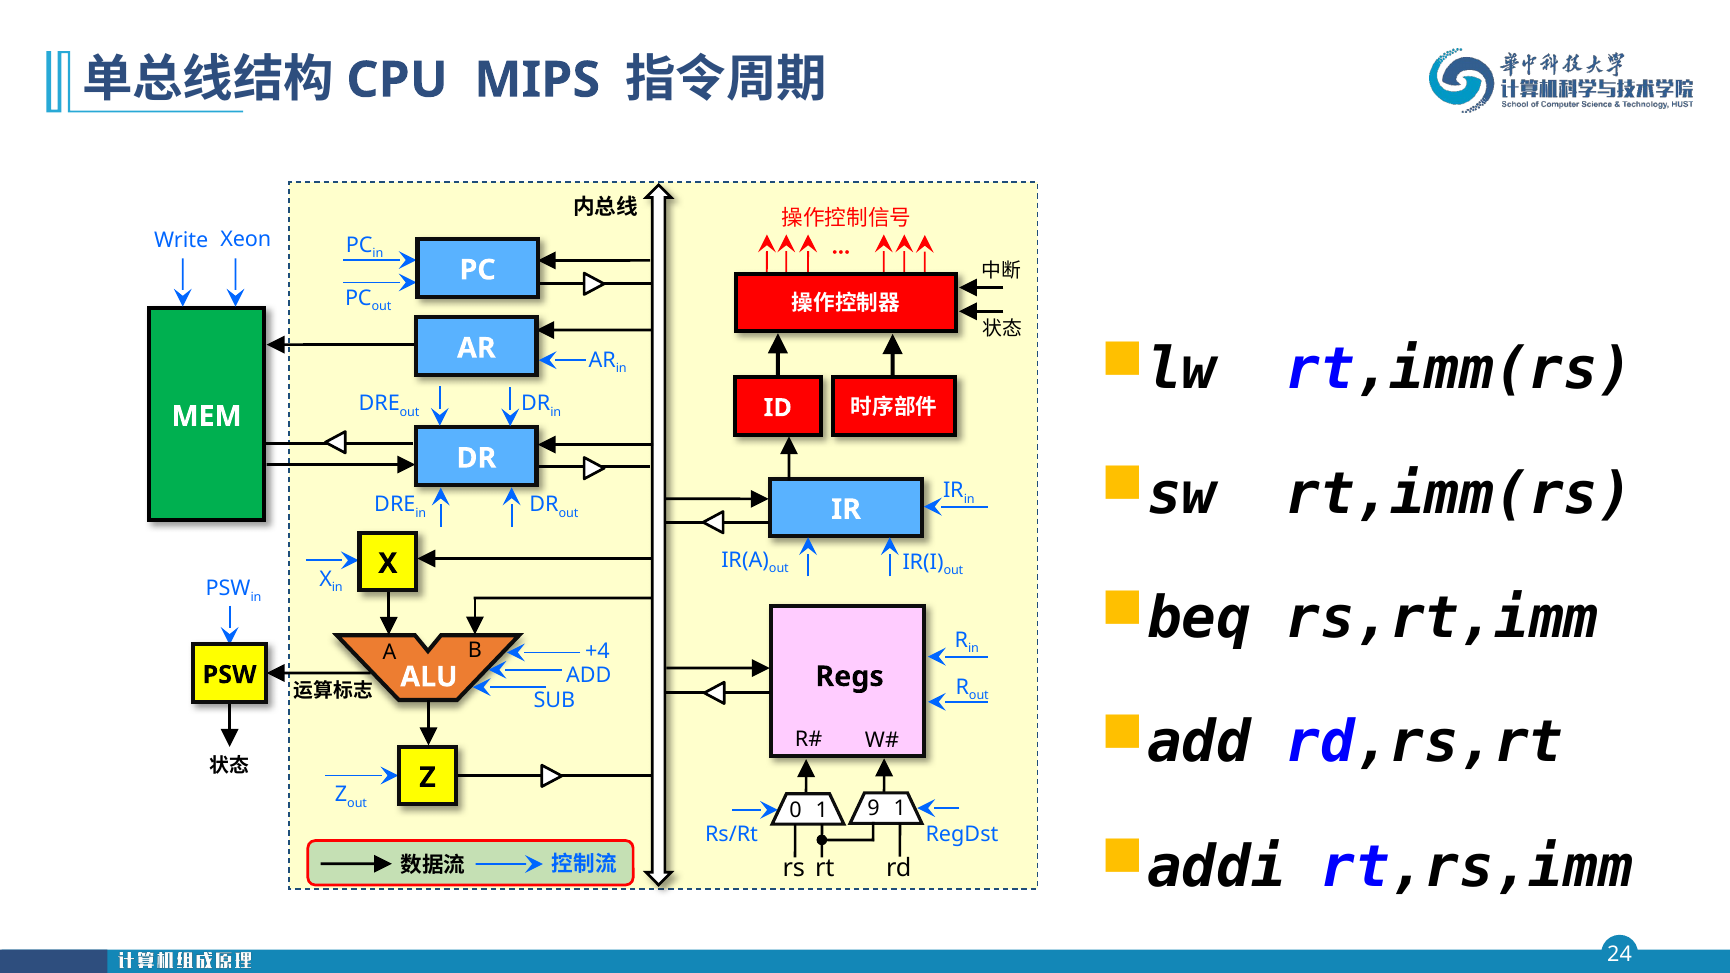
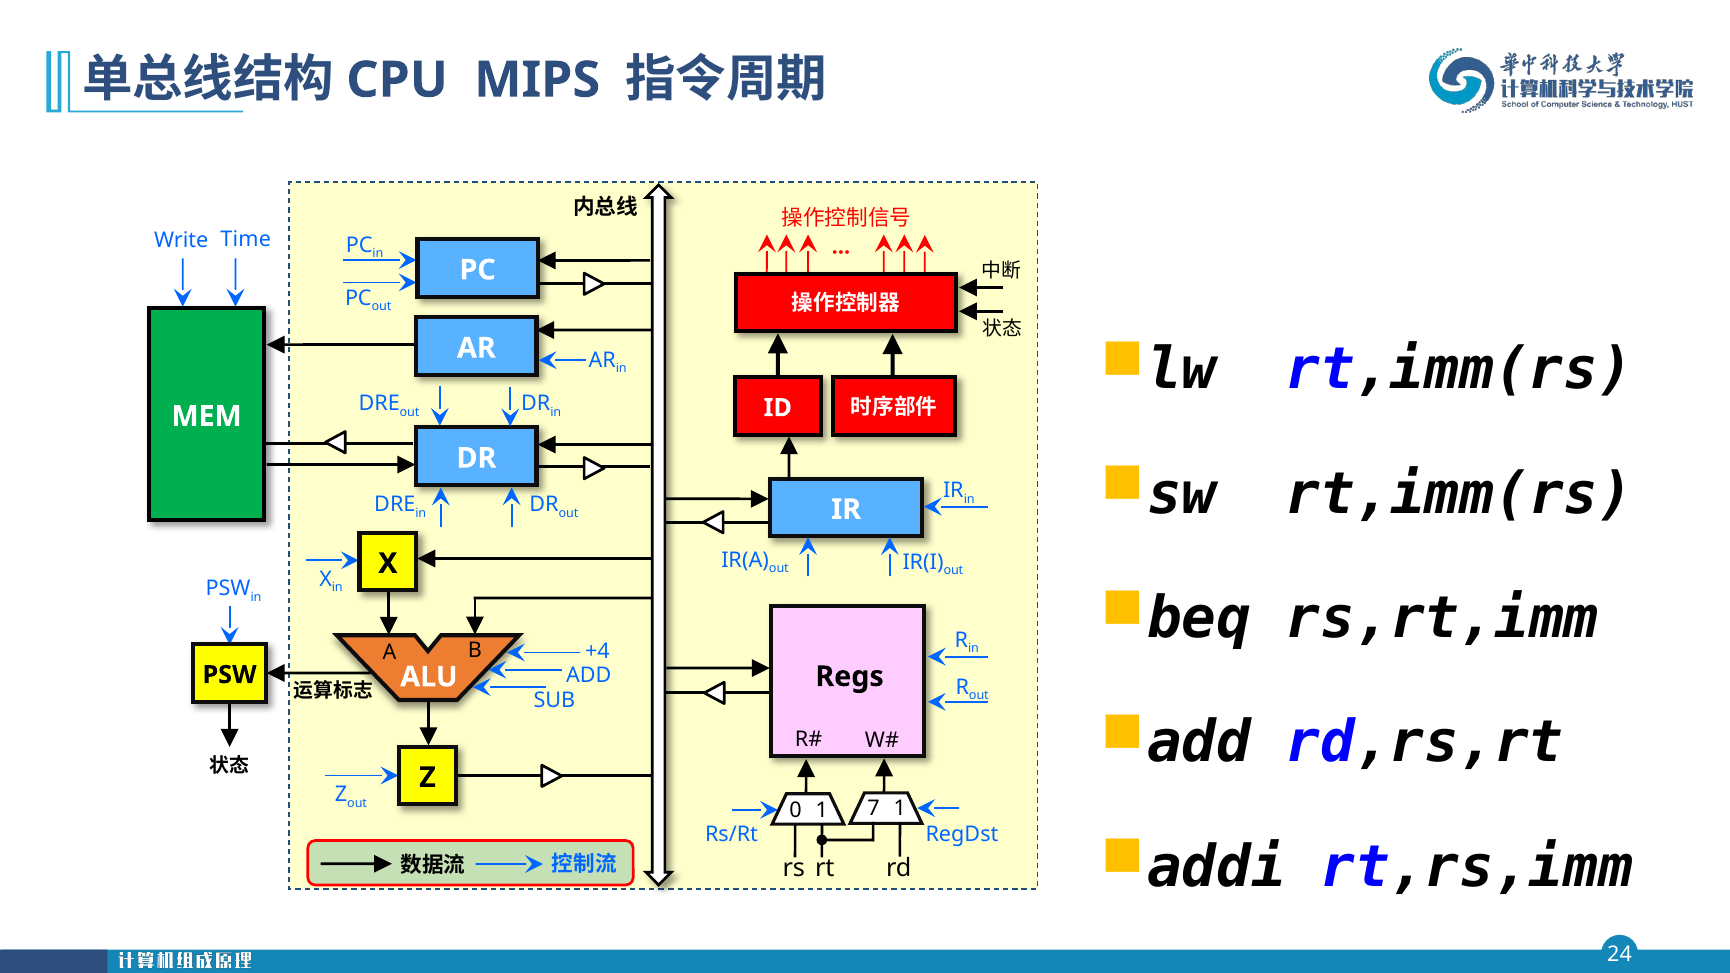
Xeon: Xeon -> Time
9: 9 -> 7
